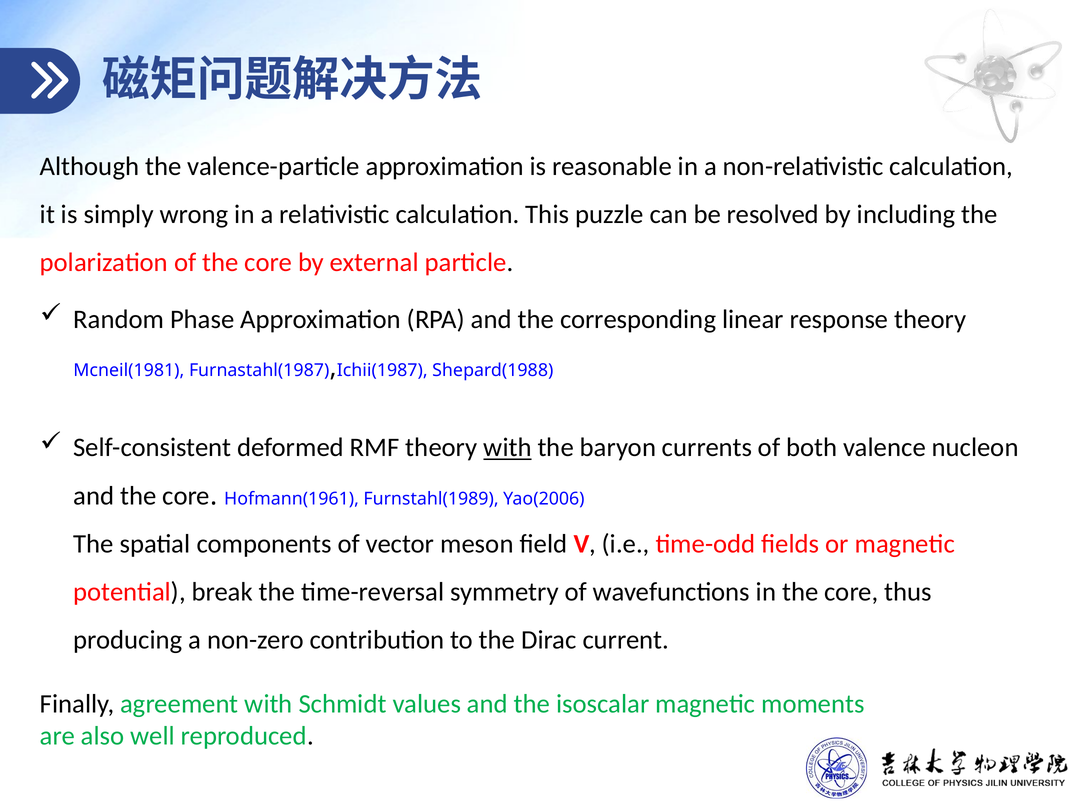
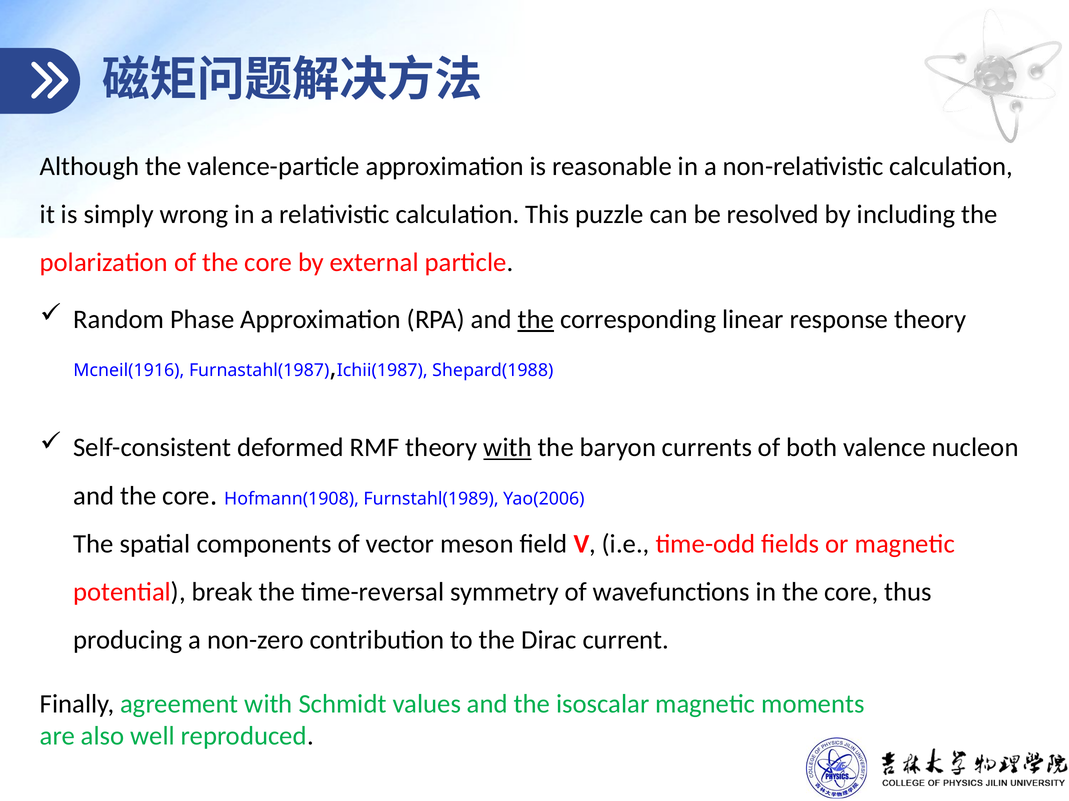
the at (536, 320) underline: none -> present
Mcneil(1981: Mcneil(1981 -> Mcneil(1916
Hofmann(1961: Hofmann(1961 -> Hofmann(1908
